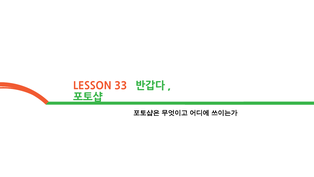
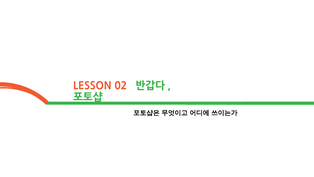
33: 33 -> 02
